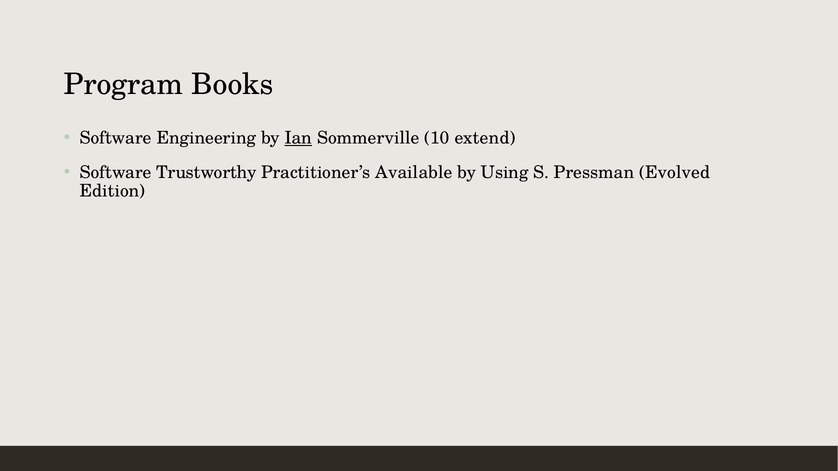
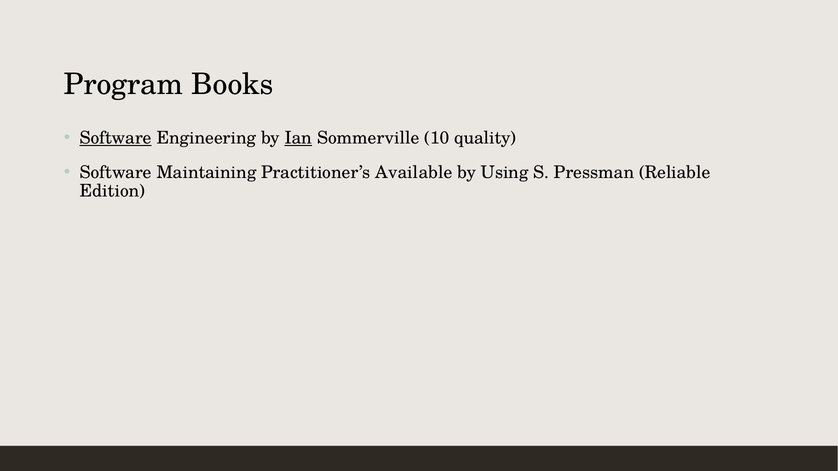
Software at (116, 138) underline: none -> present
extend: extend -> quality
Trustworthy: Trustworthy -> Maintaining
Evolved: Evolved -> Reliable
